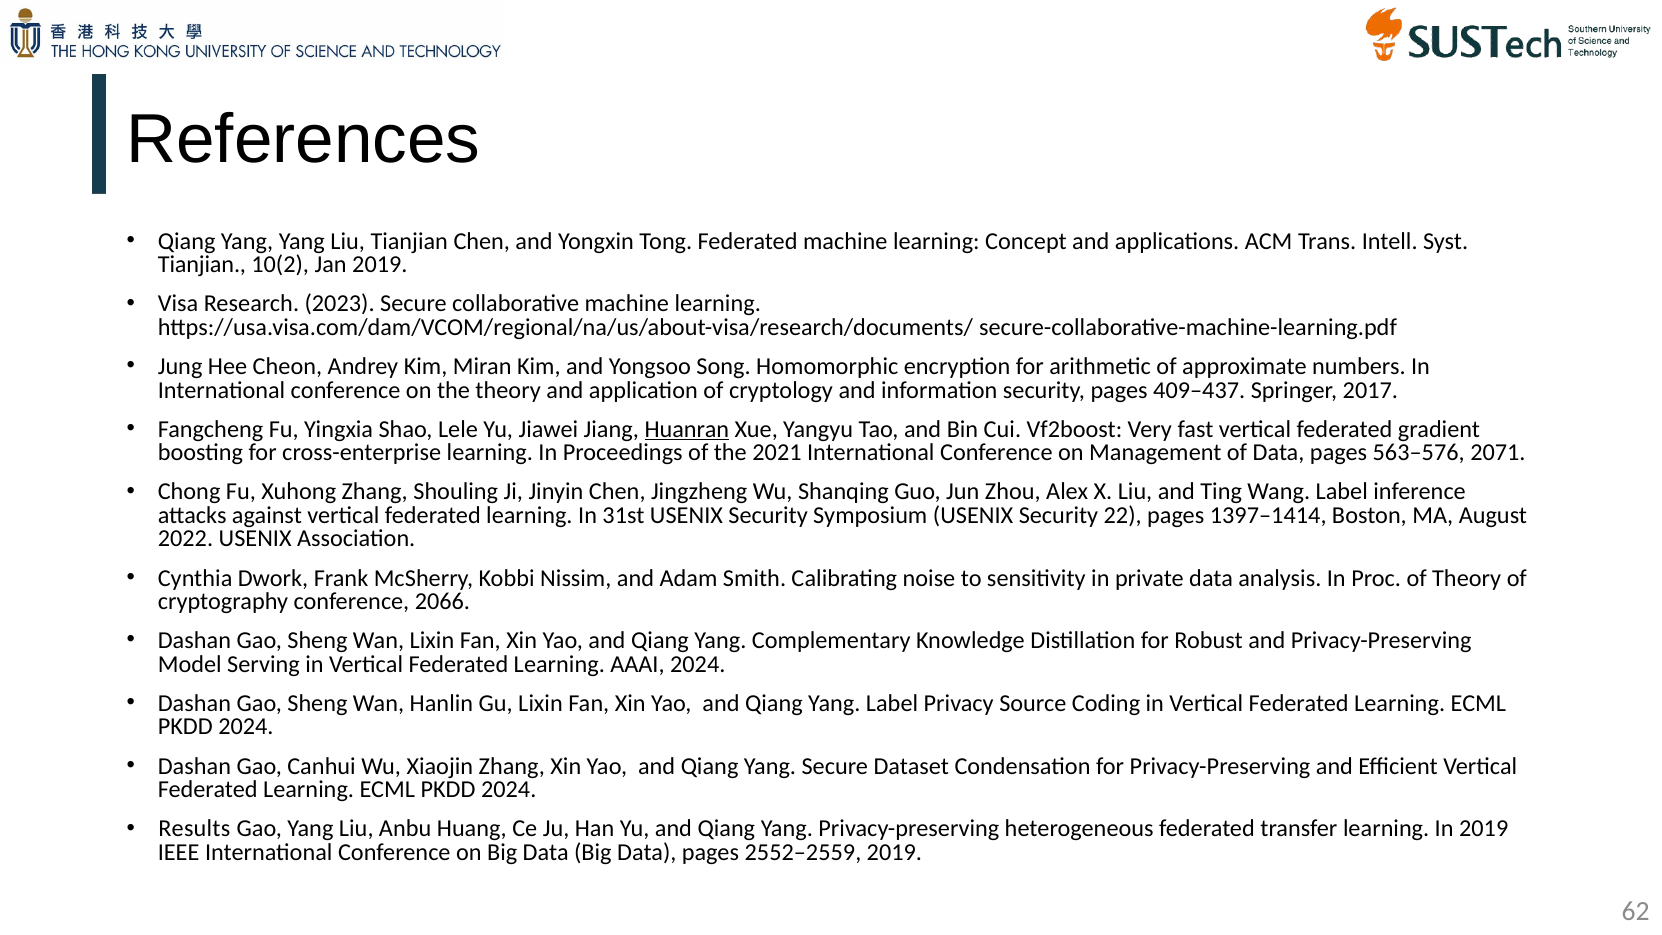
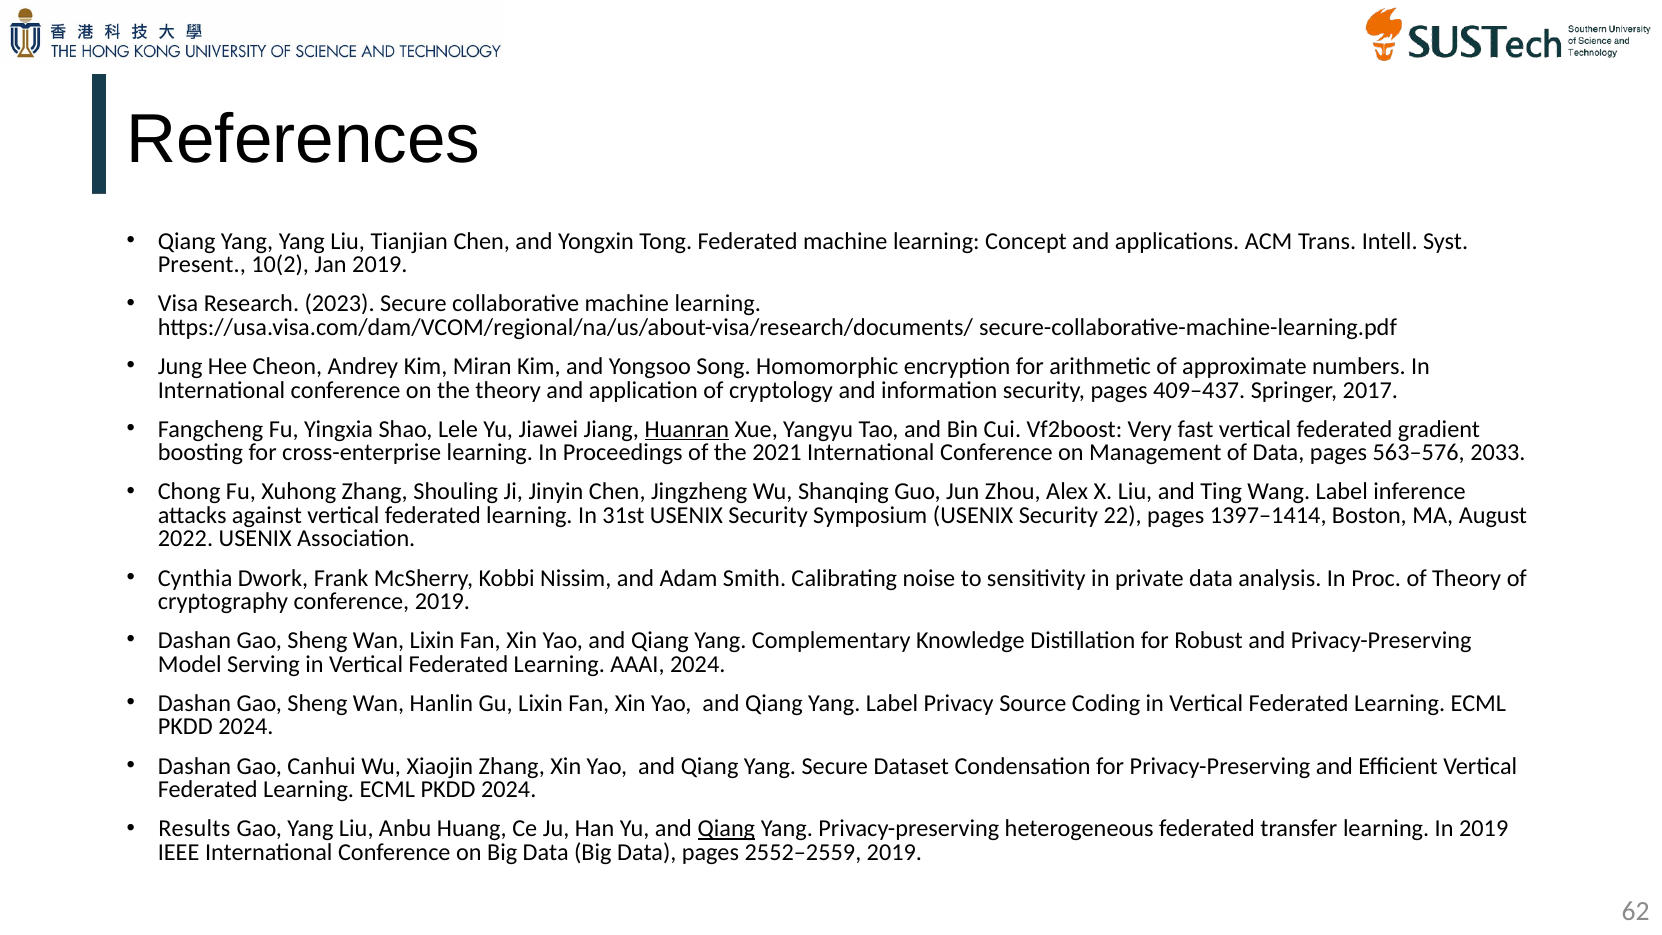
Tianjian at (202, 265): Tianjian -> Present
2071: 2071 -> 2033
conference 2066: 2066 -> 2019
Qiang at (726, 829) underline: none -> present
